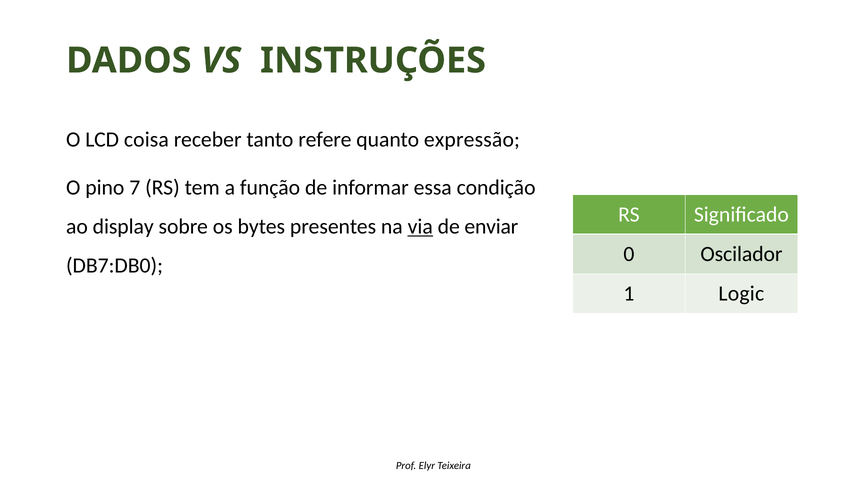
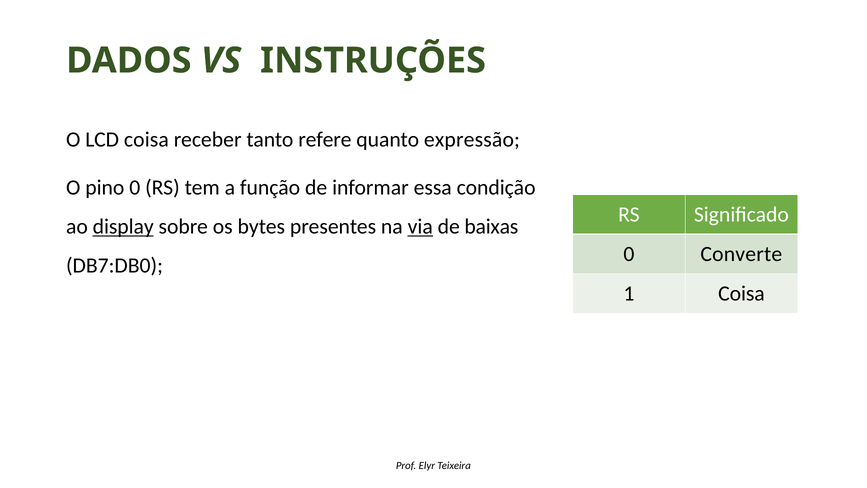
pino 7: 7 -> 0
display underline: none -> present
enviar: enviar -> baixas
Oscilador: Oscilador -> Converte
1 Logic: Logic -> Coisa
